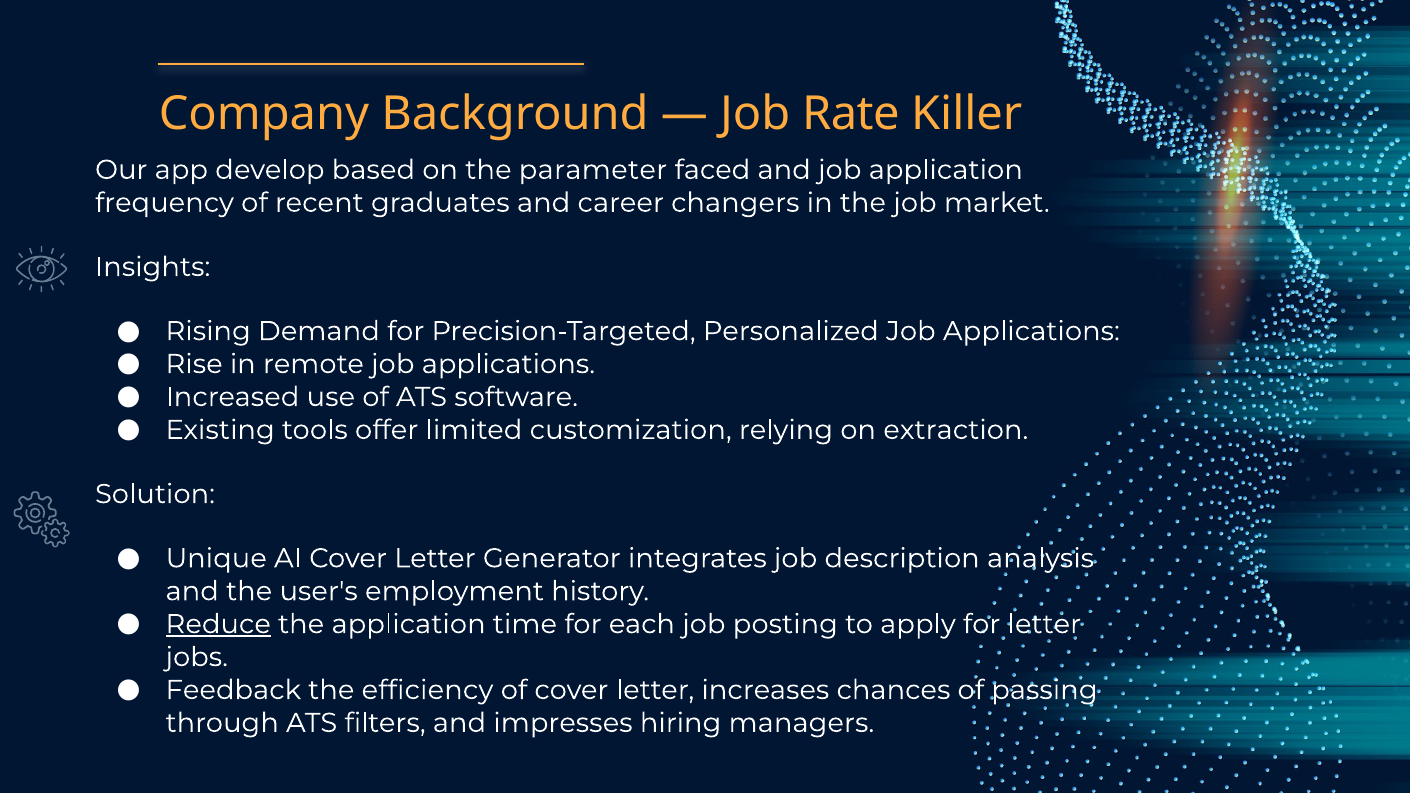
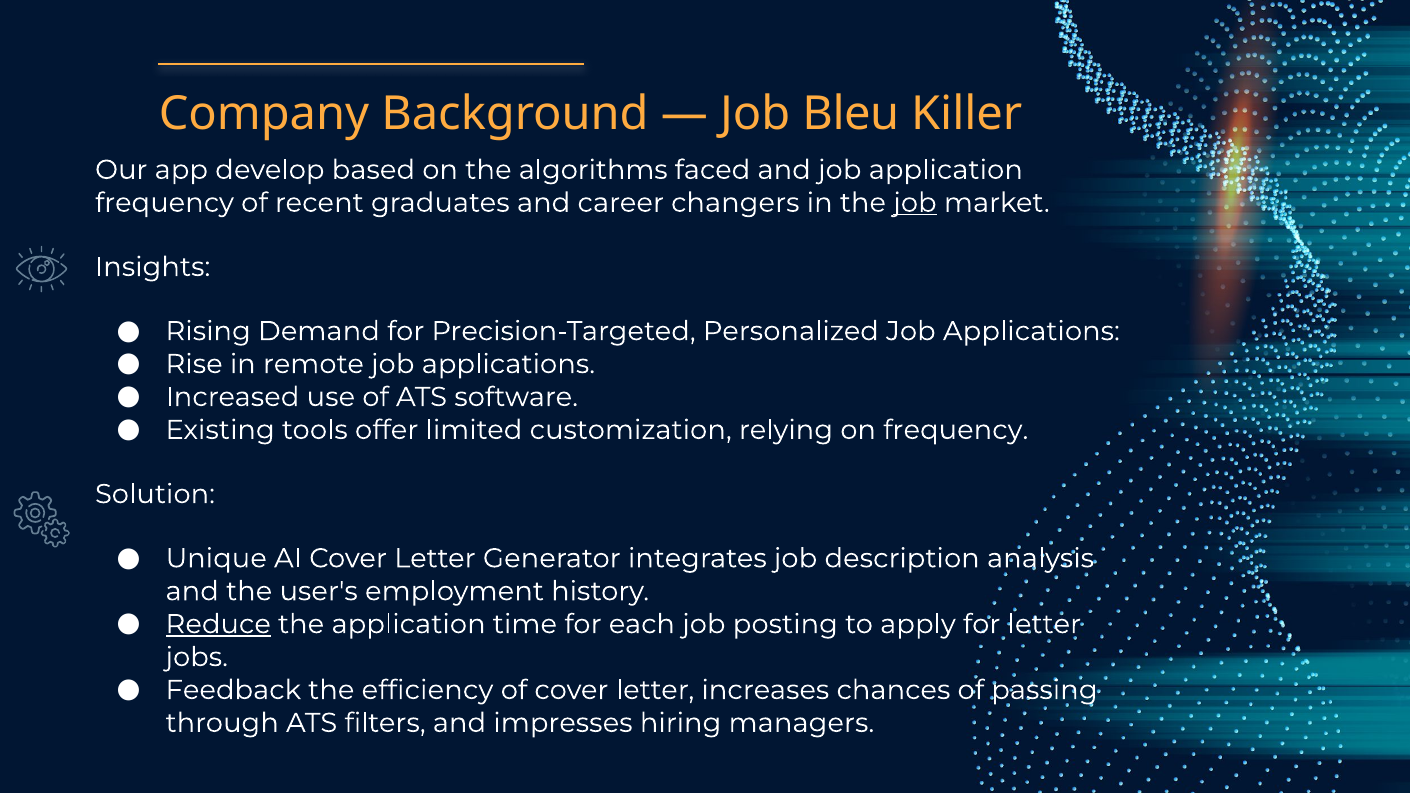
Rate: Rate -> Bleu
parameter: parameter -> algorithms
job at (915, 203) underline: none -> present
on extraction: extraction -> frequency
